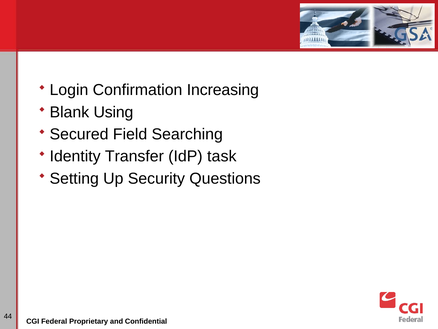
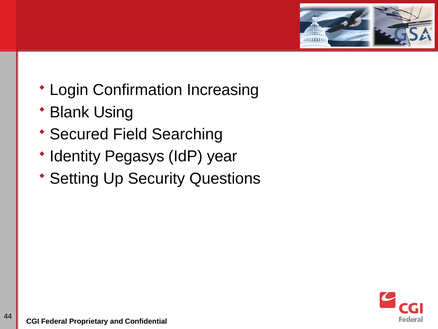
Transfer: Transfer -> Pegasys
task: task -> year
